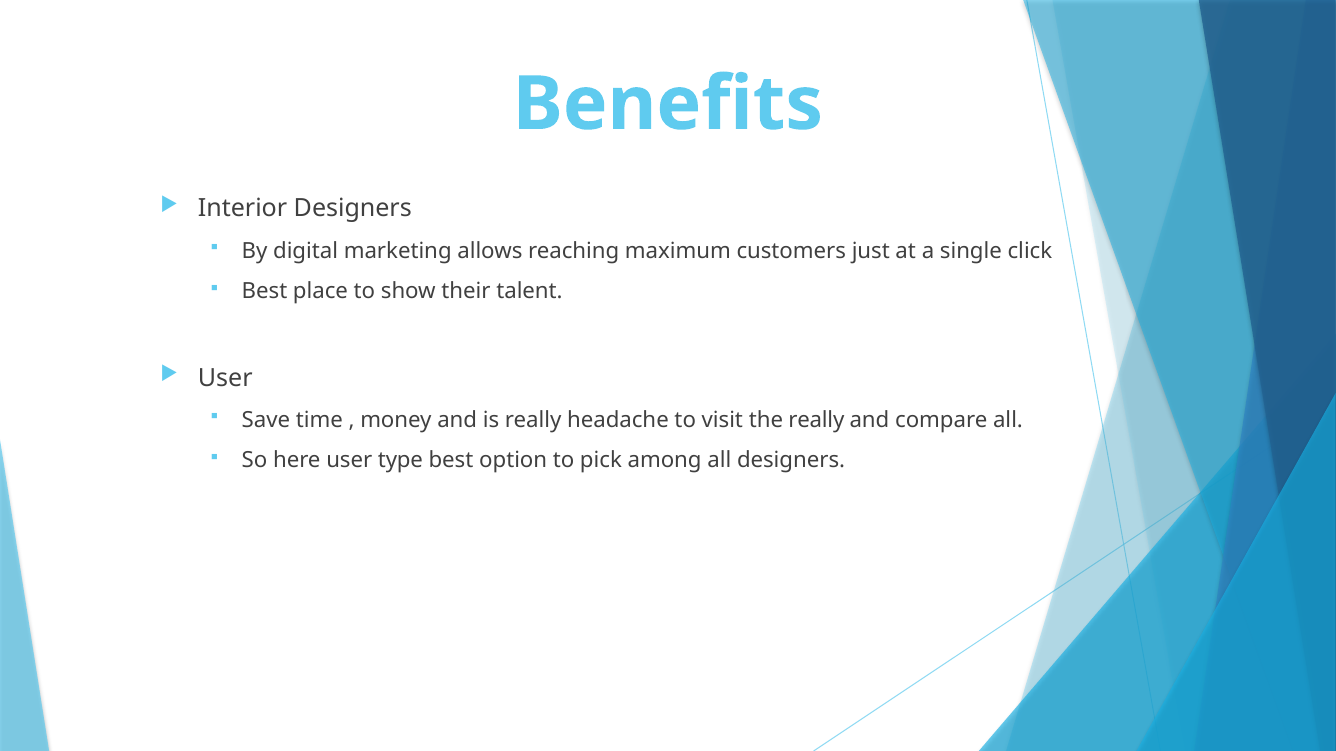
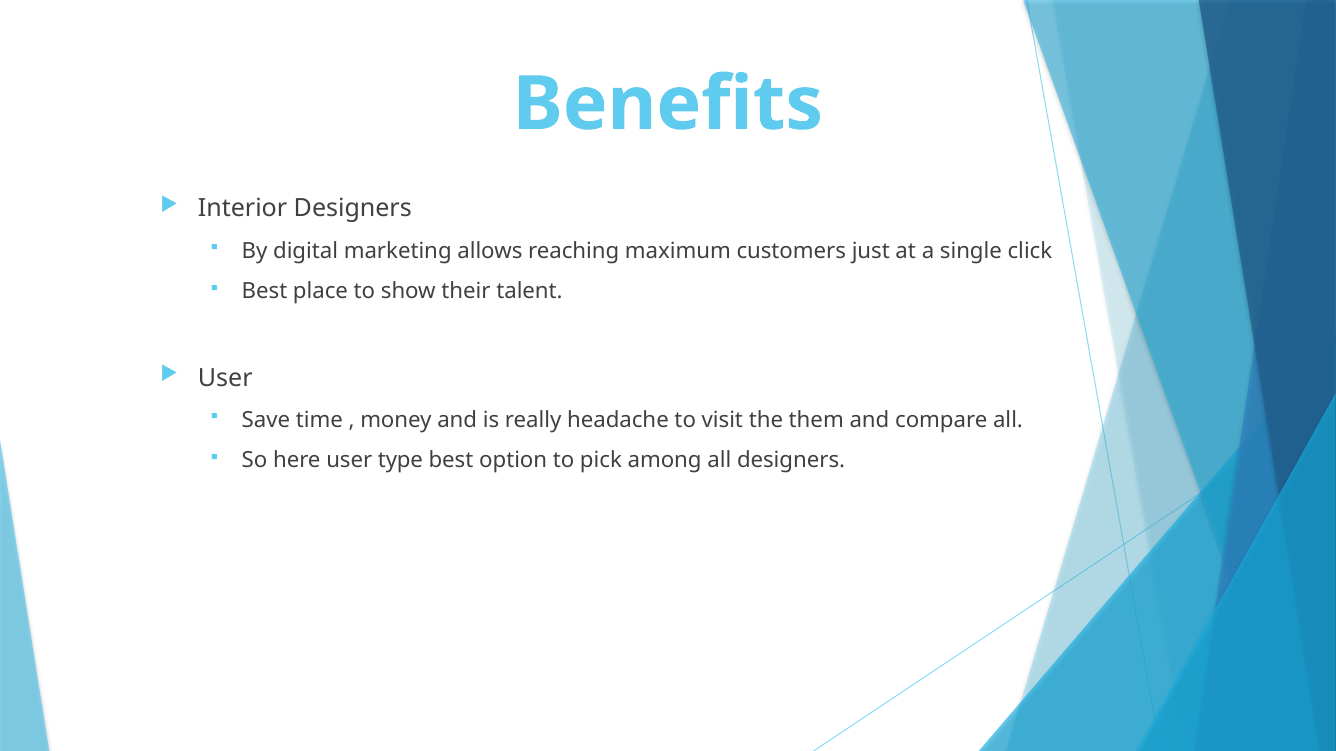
the really: really -> them
